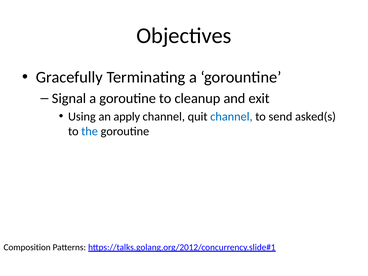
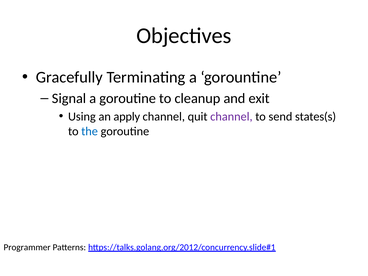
channel at (231, 117) colour: blue -> purple
asked(s: asked(s -> states(s
Composition: Composition -> Programmer
